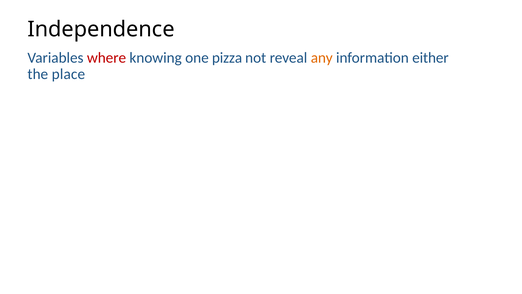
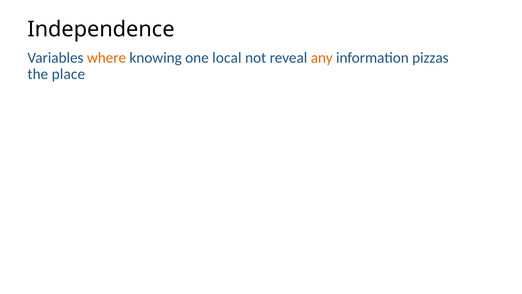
where colour: red -> orange
pizza: pizza -> local
either: either -> pizzas
